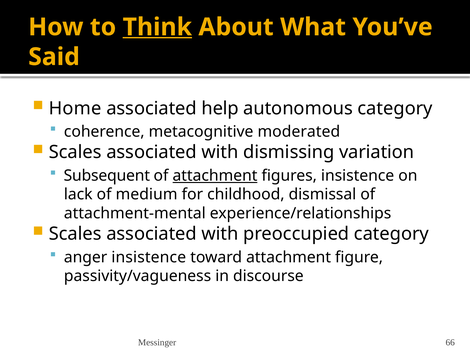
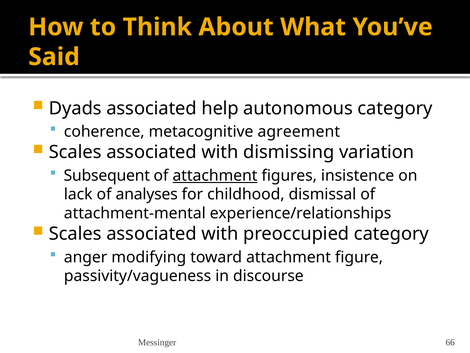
Think underline: present -> none
Home: Home -> Dyads
moderated: moderated -> agreement
medium: medium -> analyses
anger insistence: insistence -> modifying
